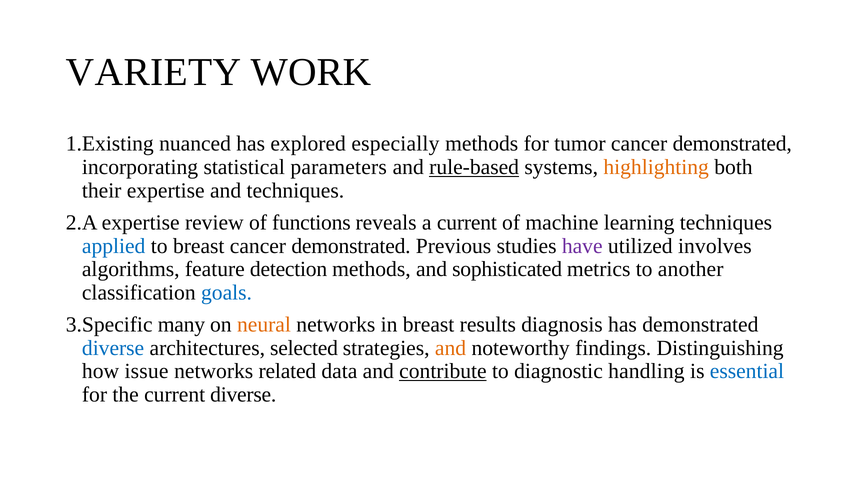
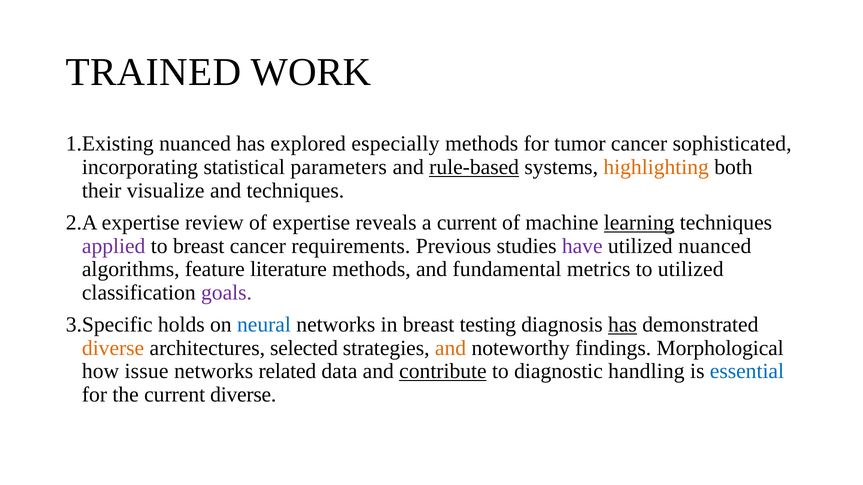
VARIETY: VARIETY -> TRAINED
demonstrated at (732, 144): demonstrated -> sophisticated
their expertise: expertise -> visualize
of functions: functions -> expertise
learning underline: none -> present
applied colour: blue -> purple
breast cancer demonstrated: demonstrated -> requirements
utilized involves: involves -> nuanced
detection: detection -> literature
sophisticated: sophisticated -> fundamental
to another: another -> utilized
goals colour: blue -> purple
many: many -> holds
neural colour: orange -> blue
results: results -> testing
has at (623, 325) underline: none -> present
diverse at (113, 348) colour: blue -> orange
Distinguishing: Distinguishing -> Morphological
